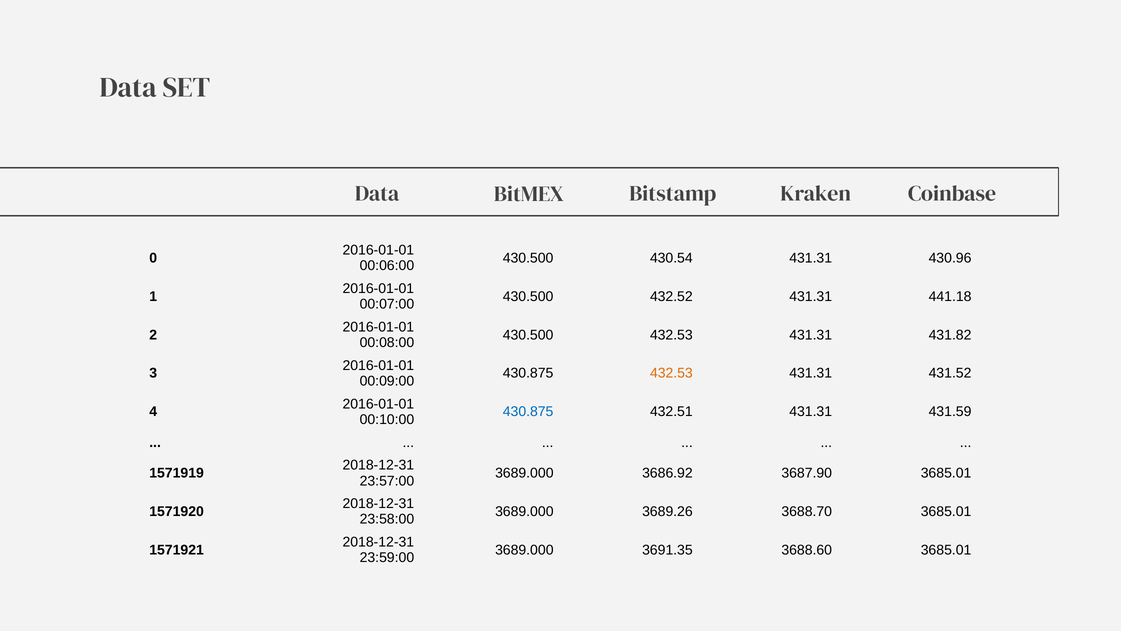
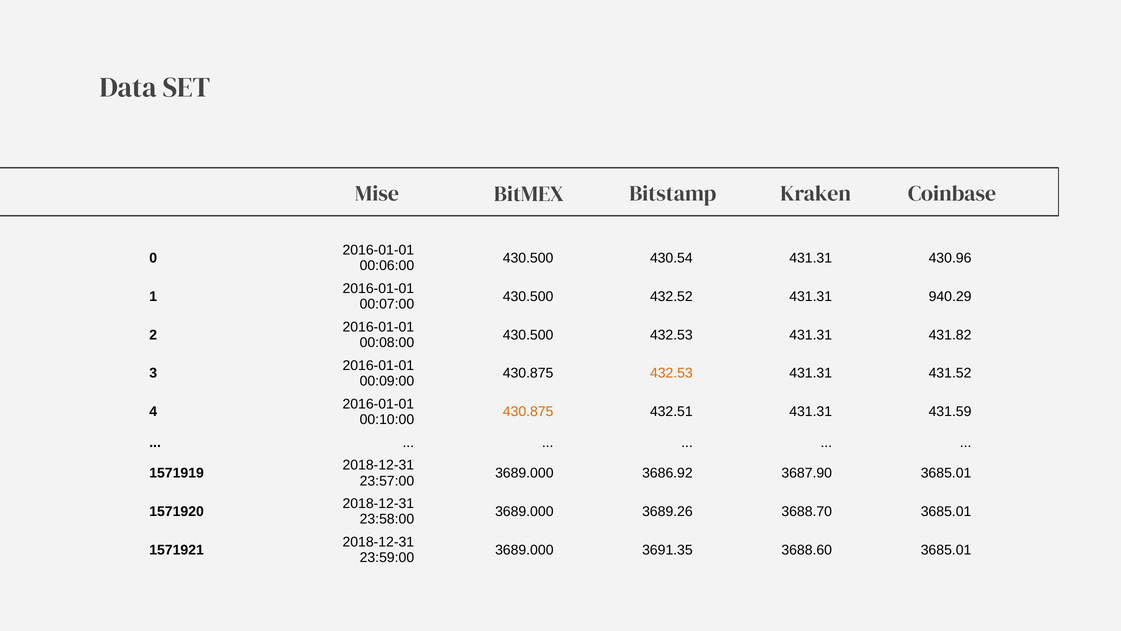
Data at (377, 194): Data -> Mise
441.18: 441.18 -> 940.29
430.875 at (528, 412) colour: blue -> orange
